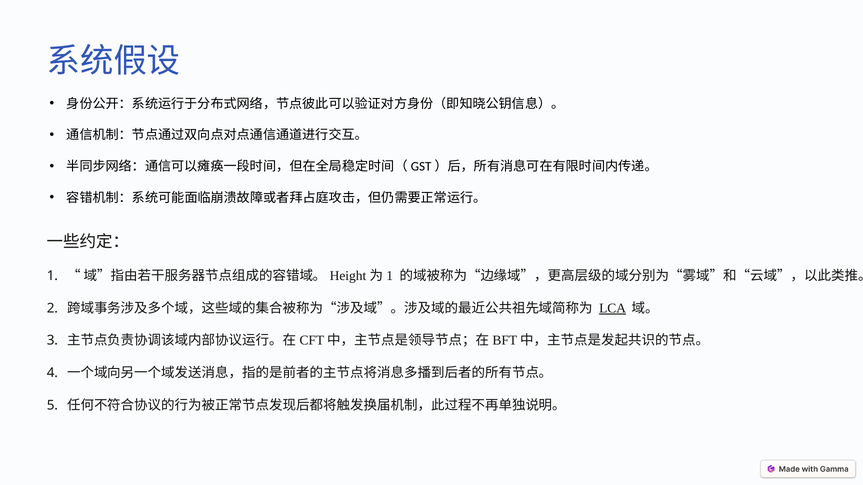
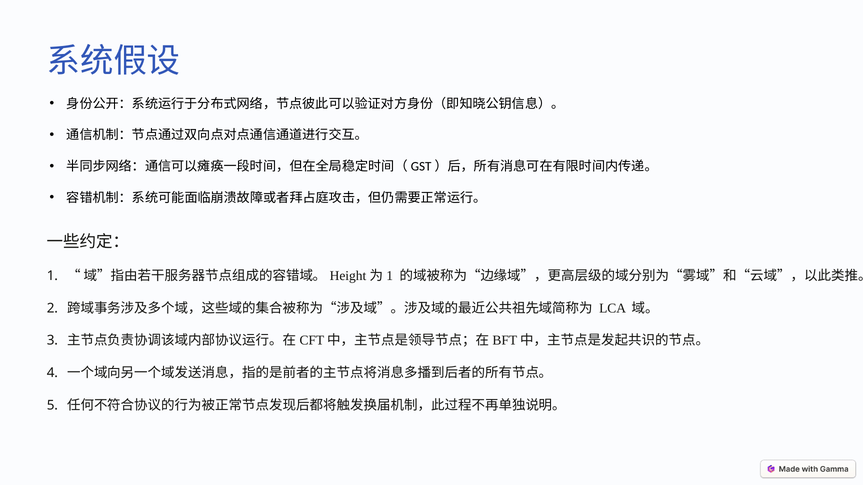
LCA underline: present -> none
